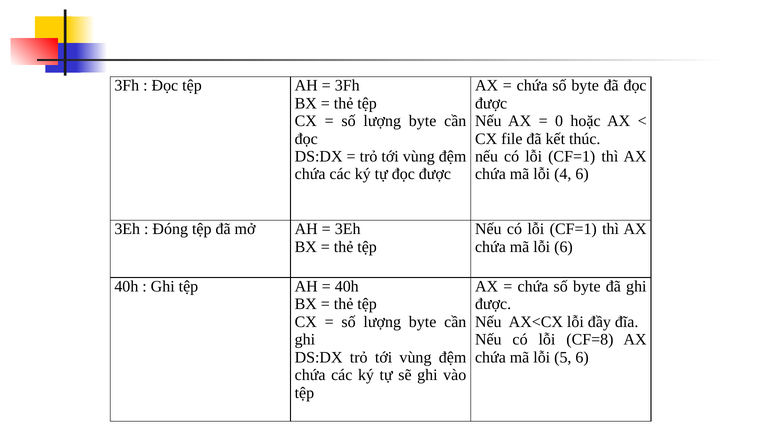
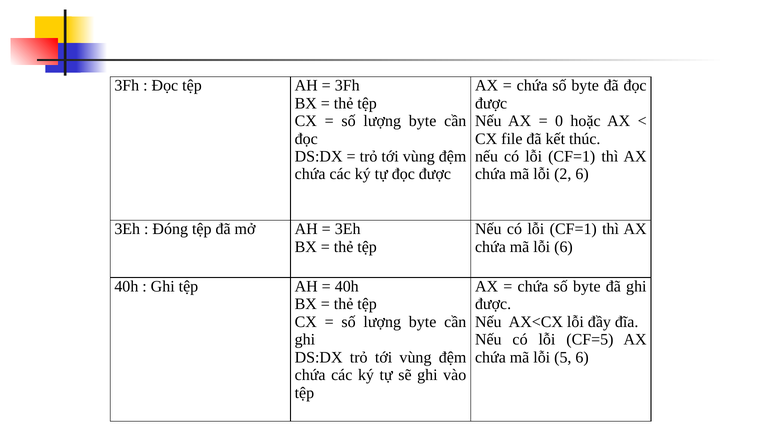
4: 4 -> 2
CF=8: CF=8 -> CF=5
